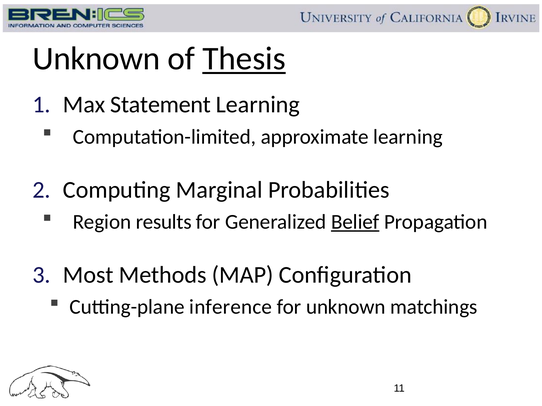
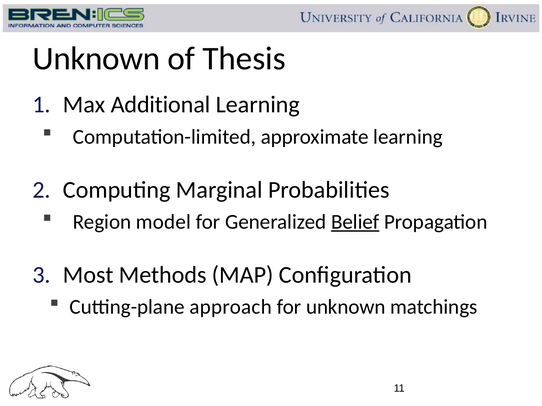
Thesis underline: present -> none
Statement: Statement -> Additional
results: results -> model
inference: inference -> approach
